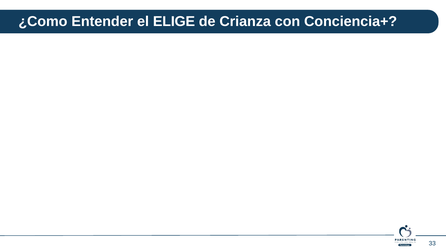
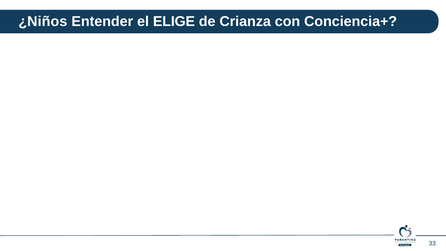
¿Como: ¿Como -> ¿Niños
